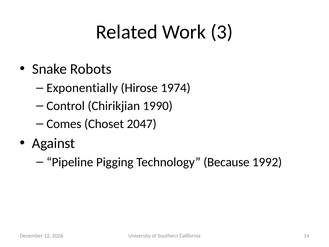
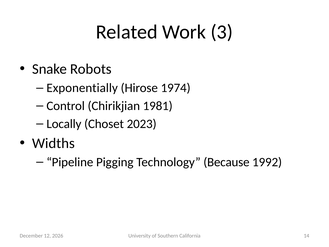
1990: 1990 -> 1981
Comes: Comes -> Locally
2047: 2047 -> 2023
Against: Against -> Widths
